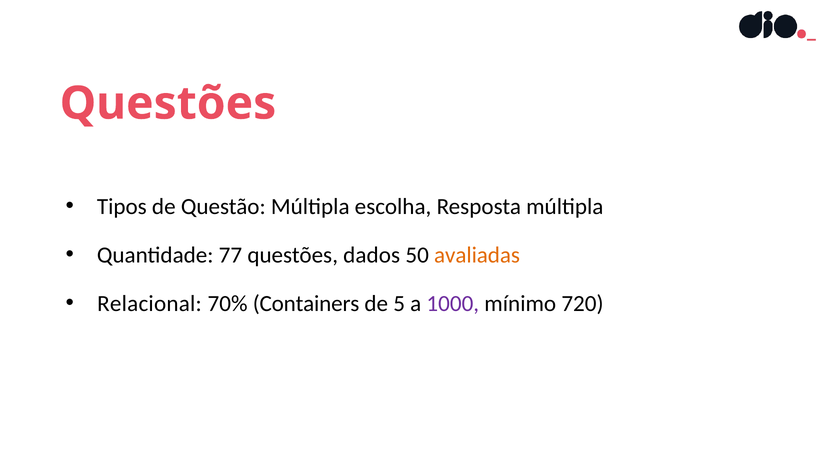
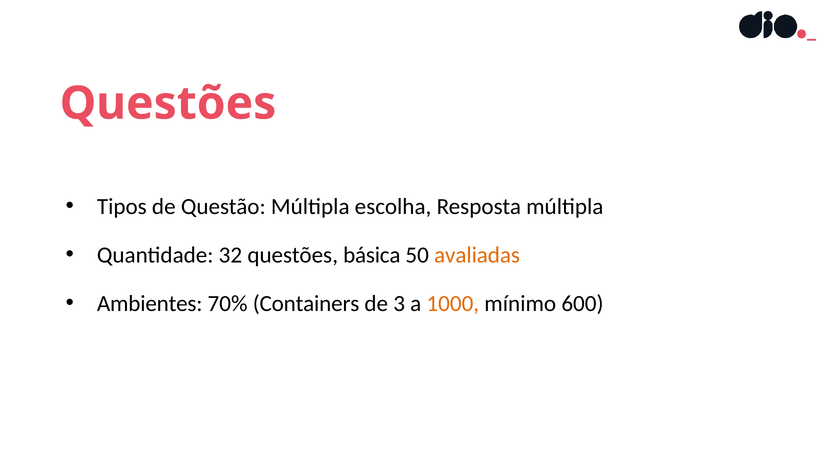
77: 77 -> 32
dados: dados -> básica
Relacional: Relacional -> Ambientes
5: 5 -> 3
1000 colour: purple -> orange
720: 720 -> 600
